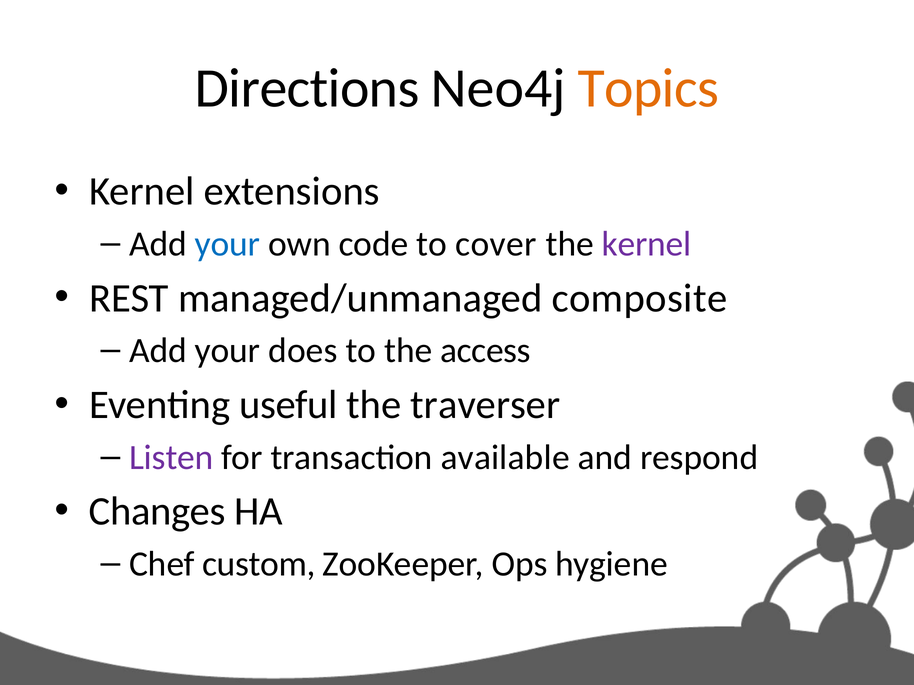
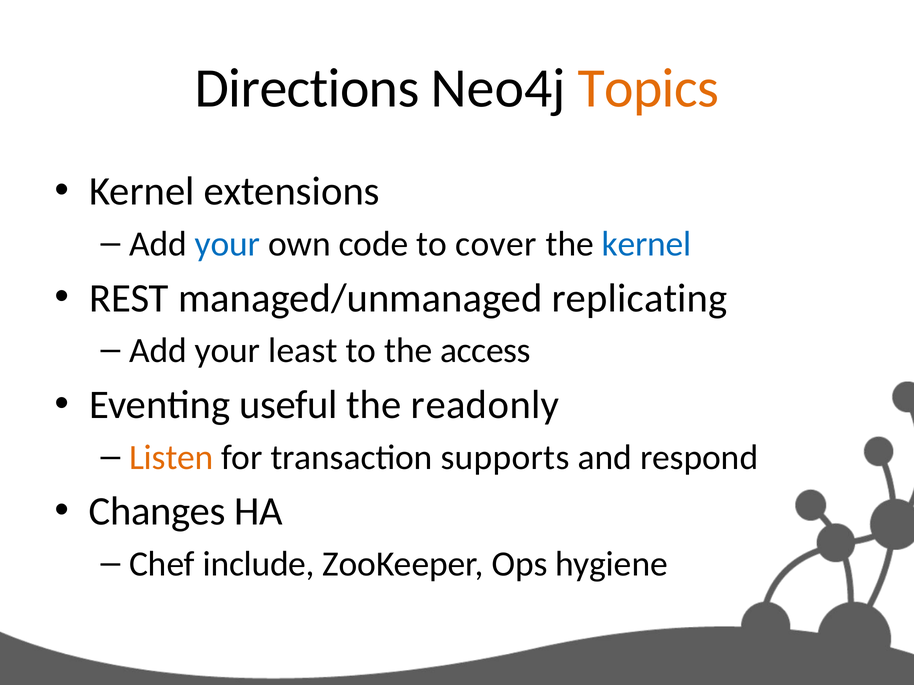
kernel at (647, 244) colour: purple -> blue
composite: composite -> replicating
does: does -> least
traverser: traverser -> readonly
Listen colour: purple -> orange
available: available -> supports
custom: custom -> include
